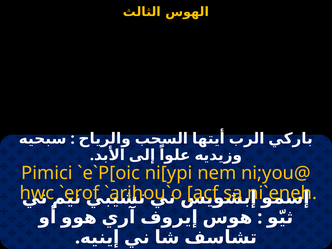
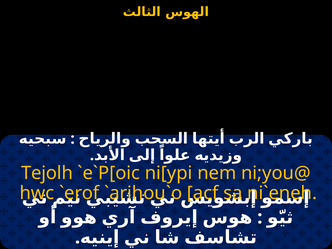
Pimici: Pimici -> Tejolh
